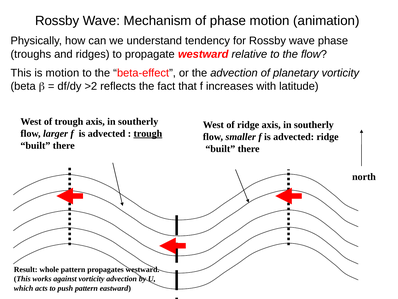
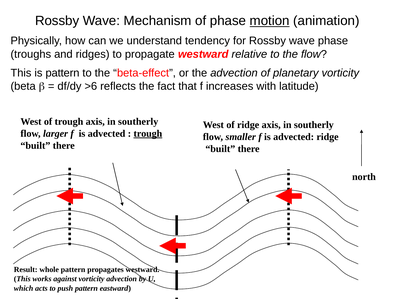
motion at (270, 21) underline: none -> present
is motion: motion -> pattern
>2: >2 -> >6
